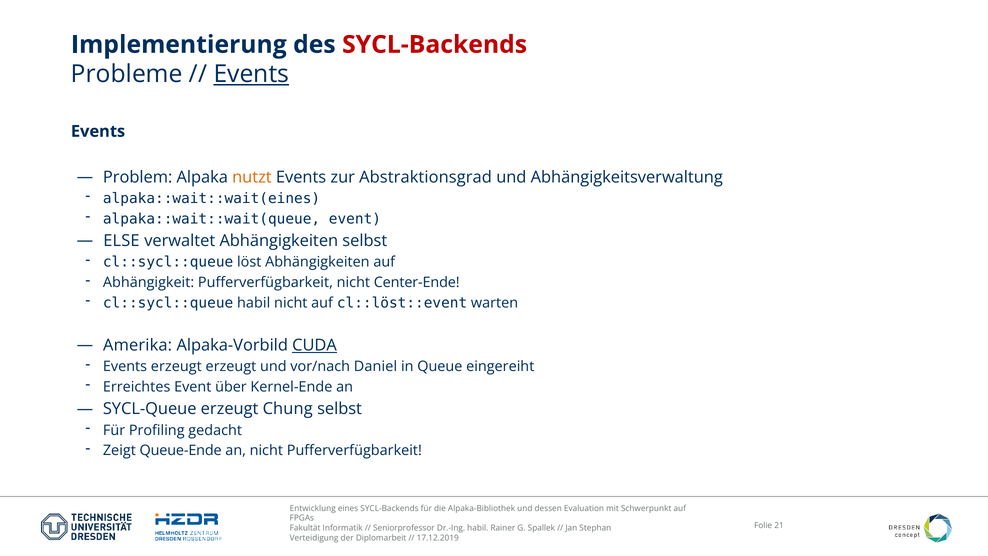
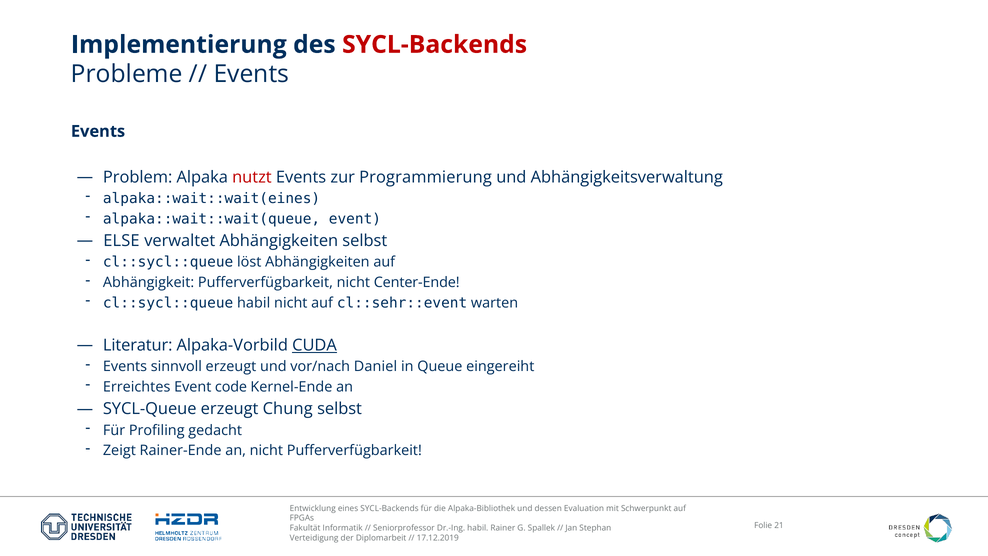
Events at (251, 74) underline: present -> none
nutzt colour: orange -> red
Abstraktionsgrad: Abstraktionsgrad -> Programmierung
cl::löst::event: cl::löst::event -> cl::sehr::event
Amerika: Amerika -> Literatur
Events erzeugt: erzeugt -> sinnvoll
über: über -> code
Queue-Ende: Queue-Ende -> Rainer-Ende
